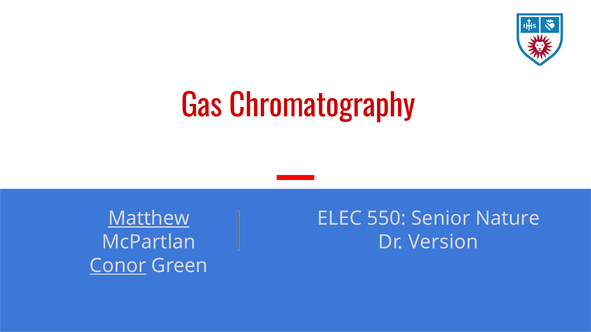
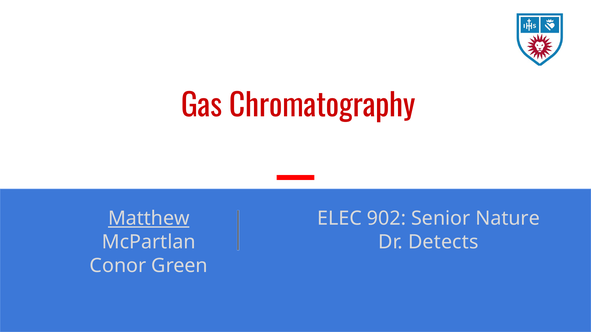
550: 550 -> 902
Version: Version -> Detects
Conor underline: present -> none
